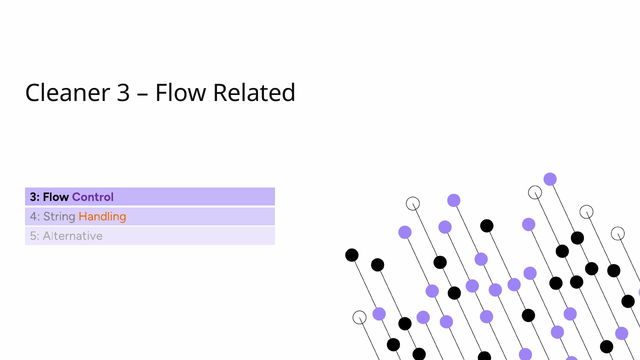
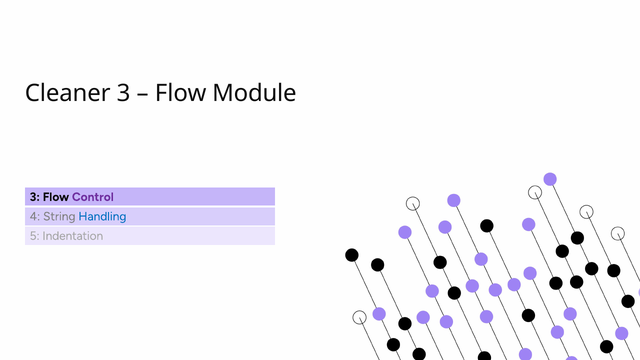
Related: Related -> Module
Handling colour: orange -> blue
Alternative: Alternative -> Indentation
